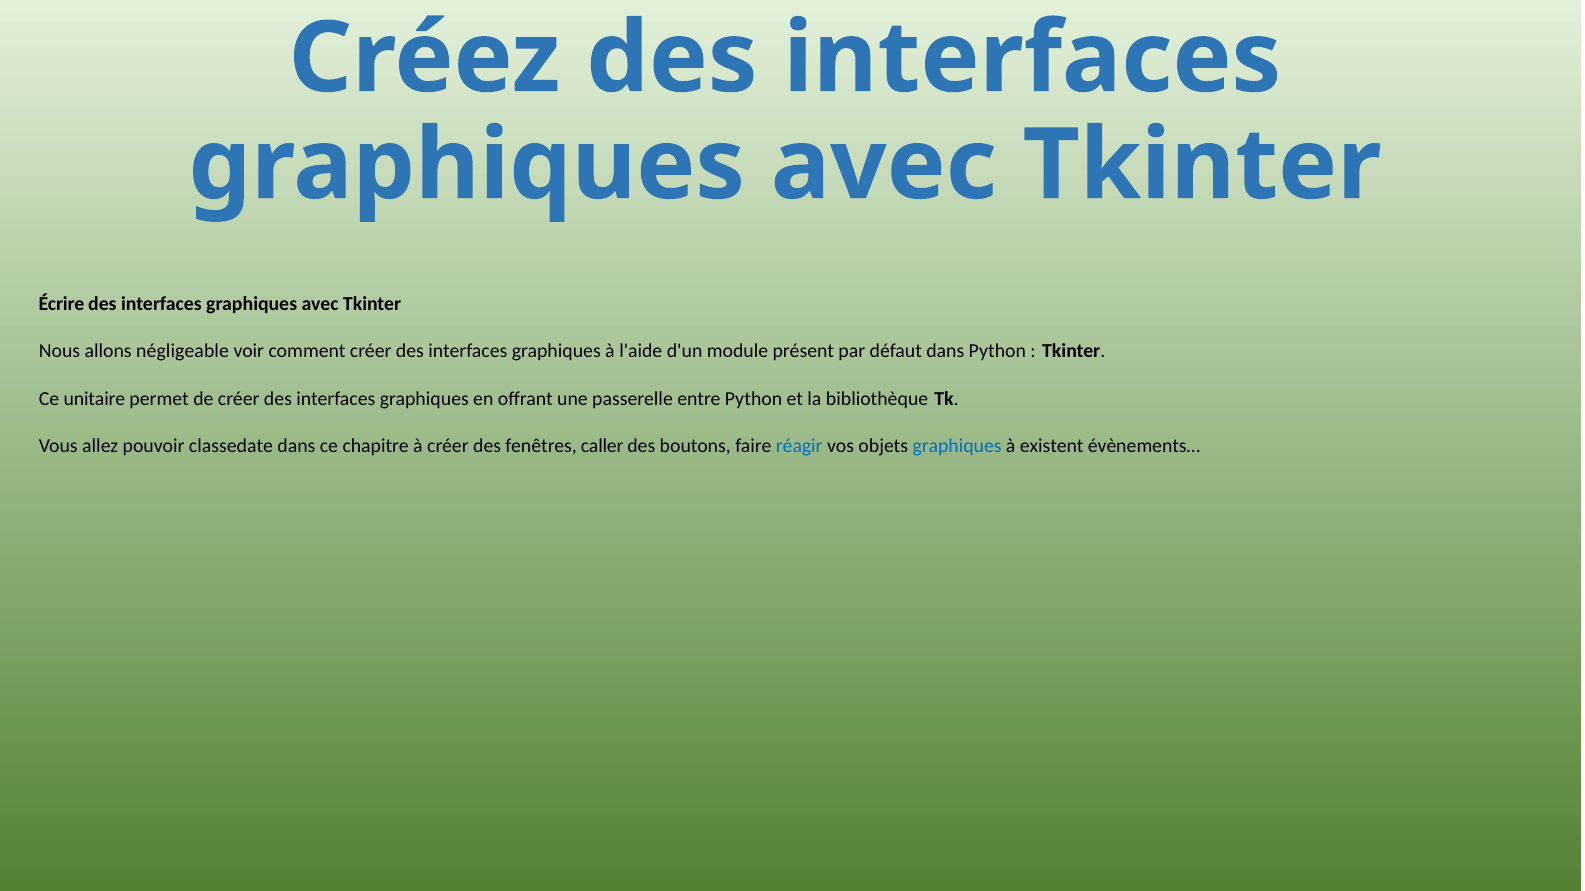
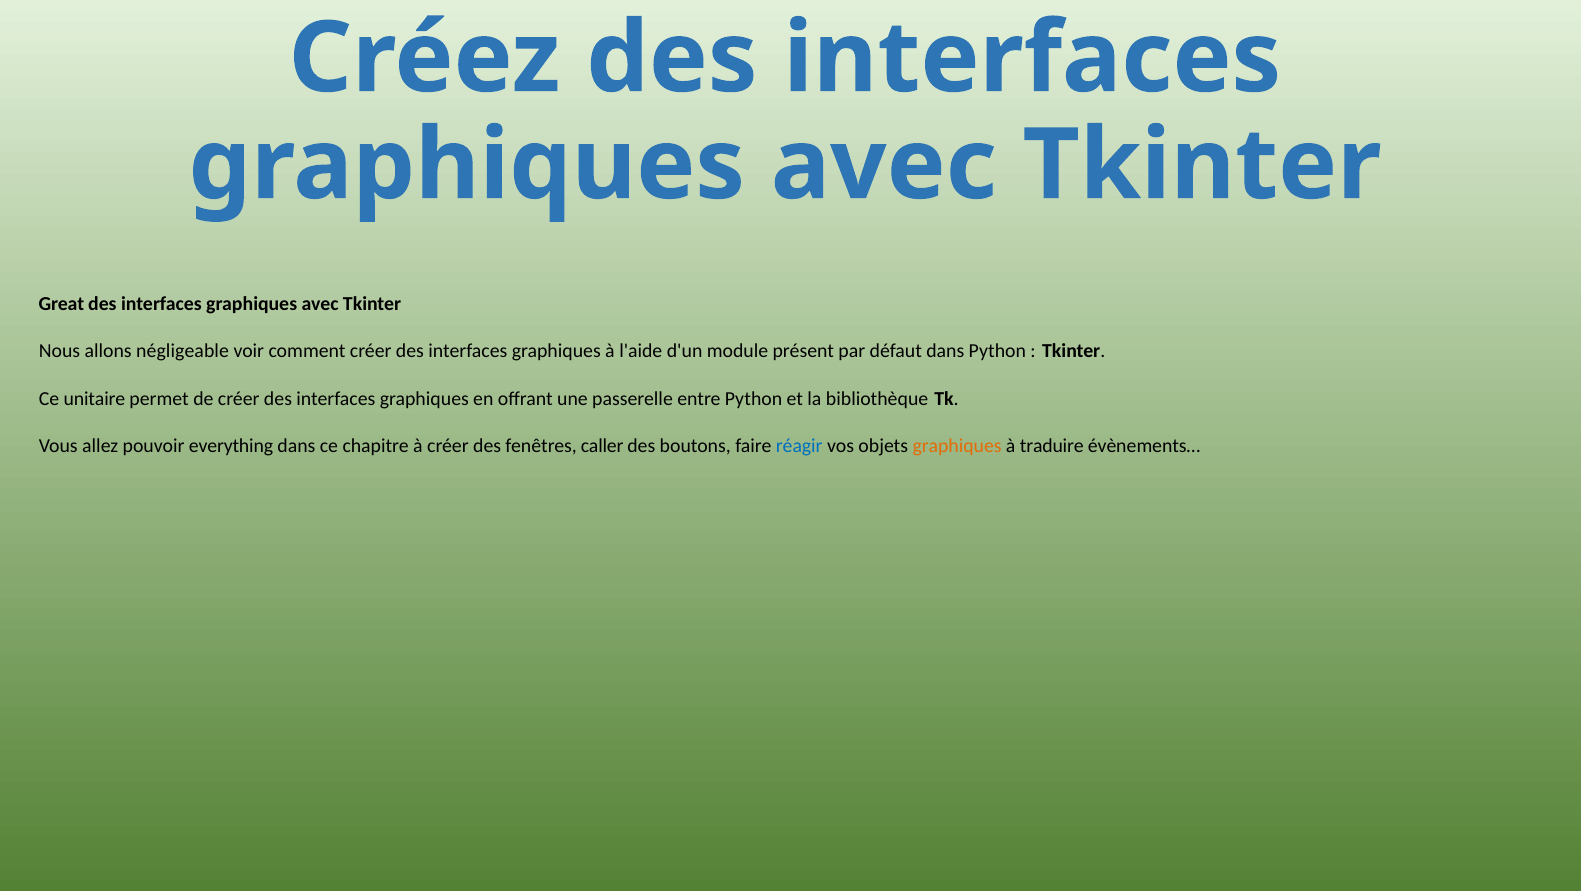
Écrire: Écrire -> Great
classedate: classedate -> everything
graphiques at (957, 446) colour: blue -> orange
existent: existent -> traduire
